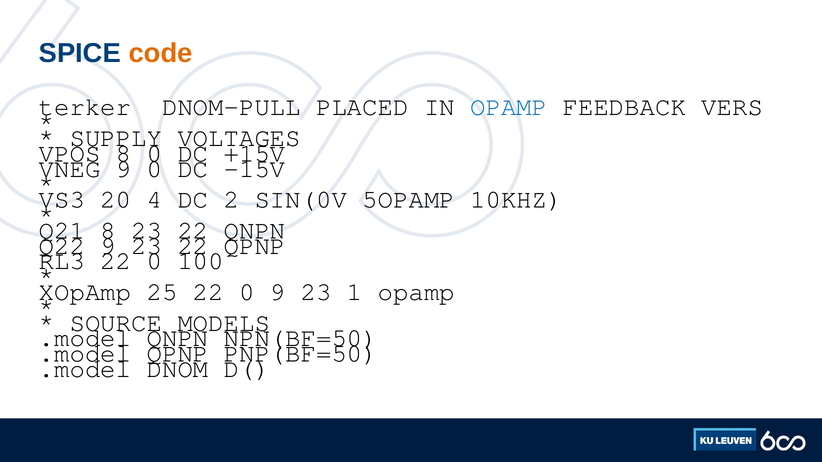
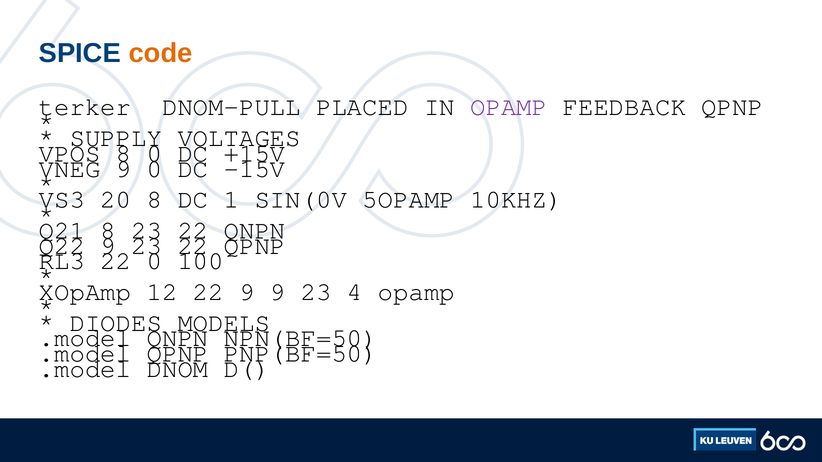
OPAMP at (509, 107) colour: blue -> purple
FEEDBACK VERS: VERS -> QPNP
20 4: 4 -> 8
2: 2 -> 1
25: 25 -> 12
0 at (247, 292): 0 -> 9
1: 1 -> 4
SOURCE: SOURCE -> DIODES
